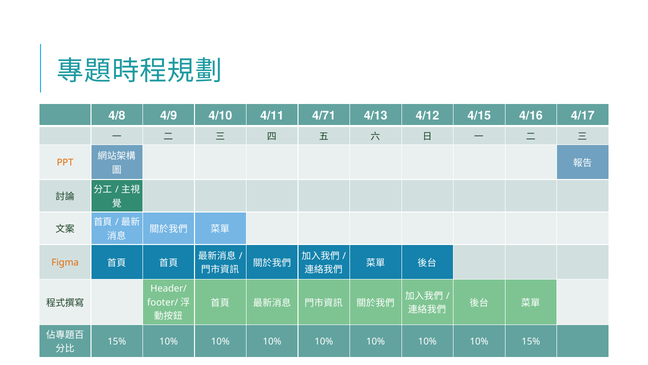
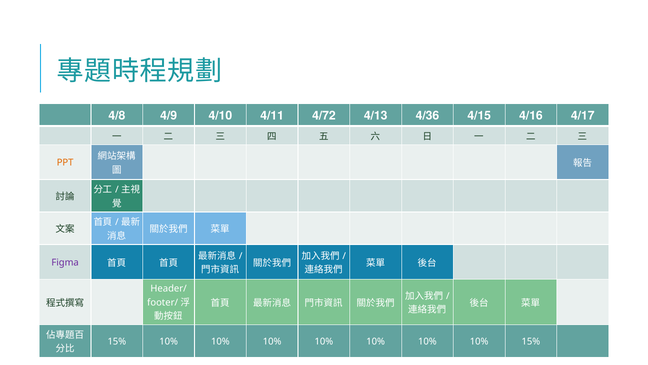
4/71: 4/71 -> 4/72
4/12: 4/12 -> 4/36
Figma colour: orange -> purple
